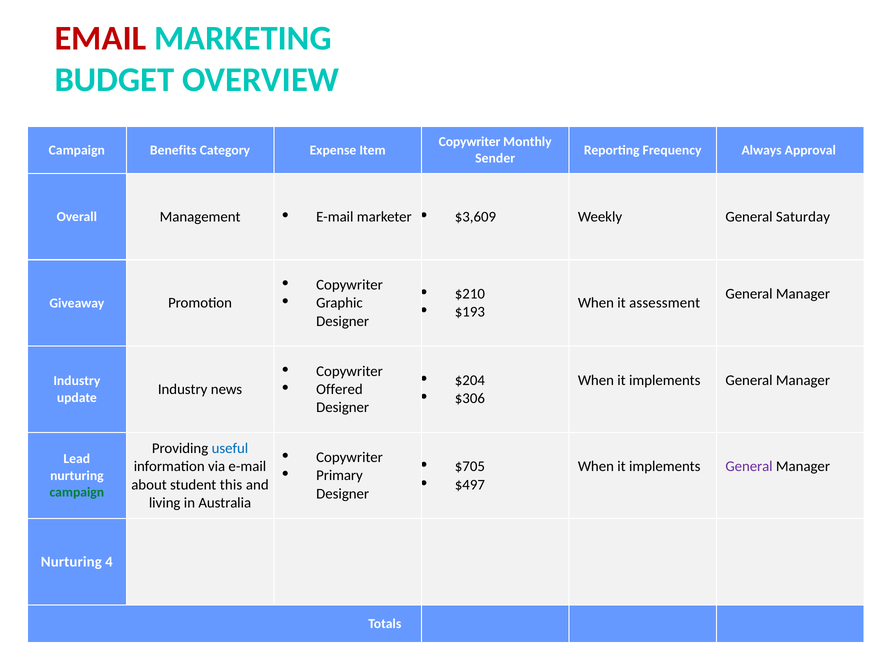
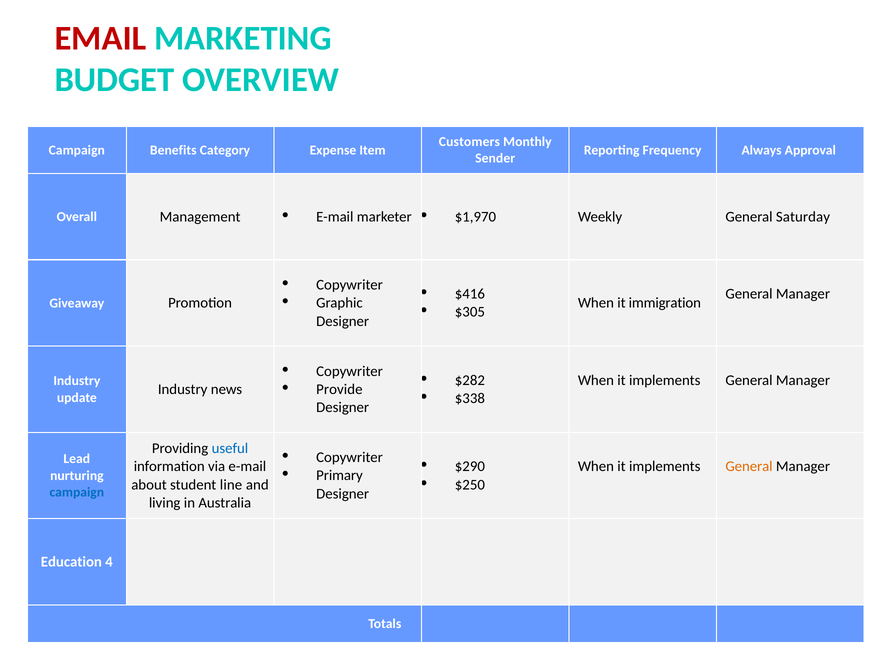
Copywriter at (470, 142): Copywriter -> Customers
$3,609: $3,609 -> $1,970
$210: $210 -> $416
assessment: assessment -> immigration
$193: $193 -> $305
$204: $204 -> $282
Offered: Offered -> Provide
$306: $306 -> $338
$705: $705 -> $290
General at (749, 467) colour: purple -> orange
$497: $497 -> $250
this: this -> line
campaign at (77, 493) colour: green -> blue
Nurturing at (71, 562): Nurturing -> Education
